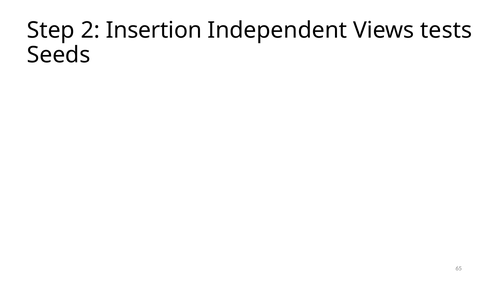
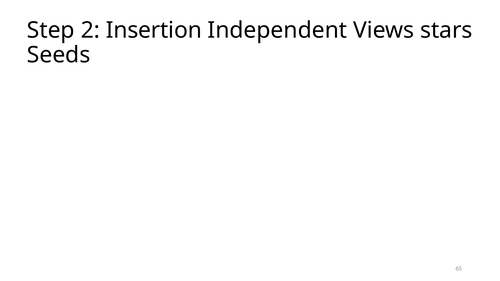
tests: tests -> stars
